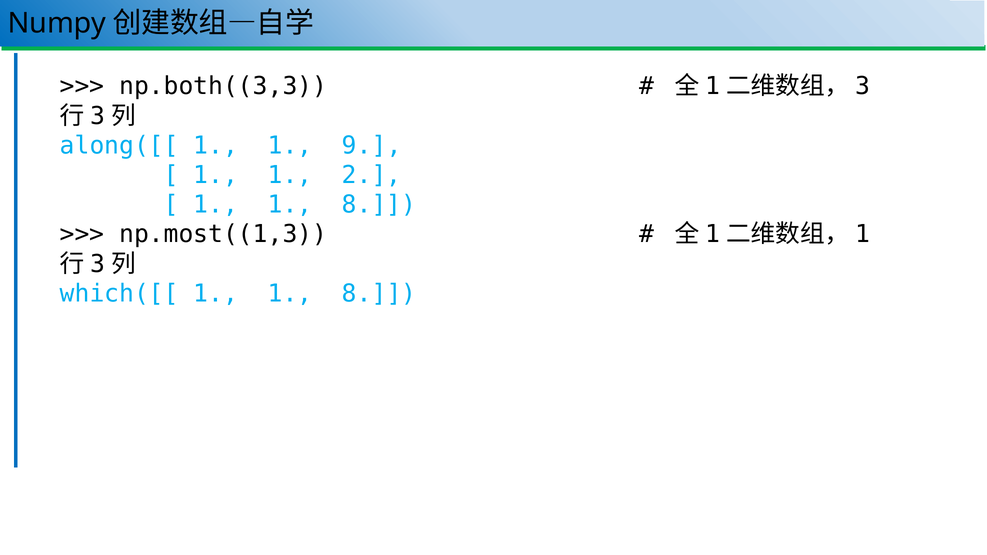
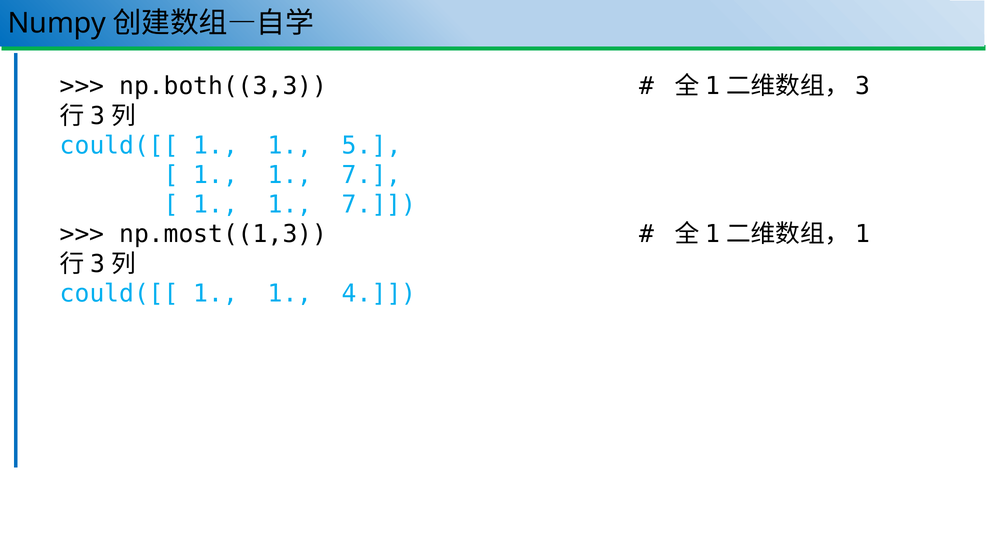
along([[ at (119, 146): along([[ -> could([[
9: 9 -> 5
2 at (372, 175): 2 -> 7
8 at (379, 205): 8 -> 7
which([[ at (119, 294): which([[ -> could([[
8 at (379, 294): 8 -> 4
